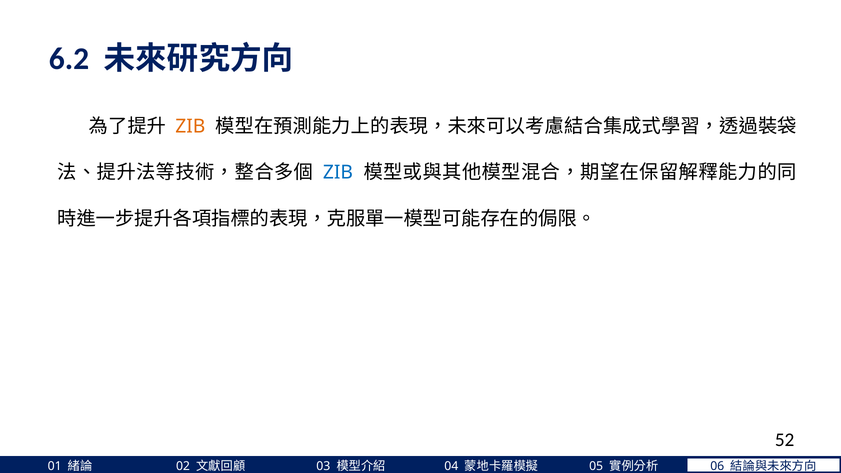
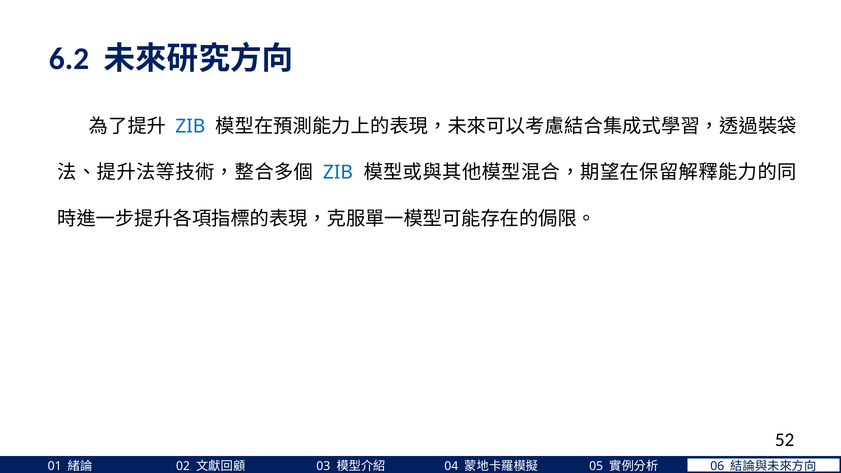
ZIB at (190, 126) colour: orange -> blue
